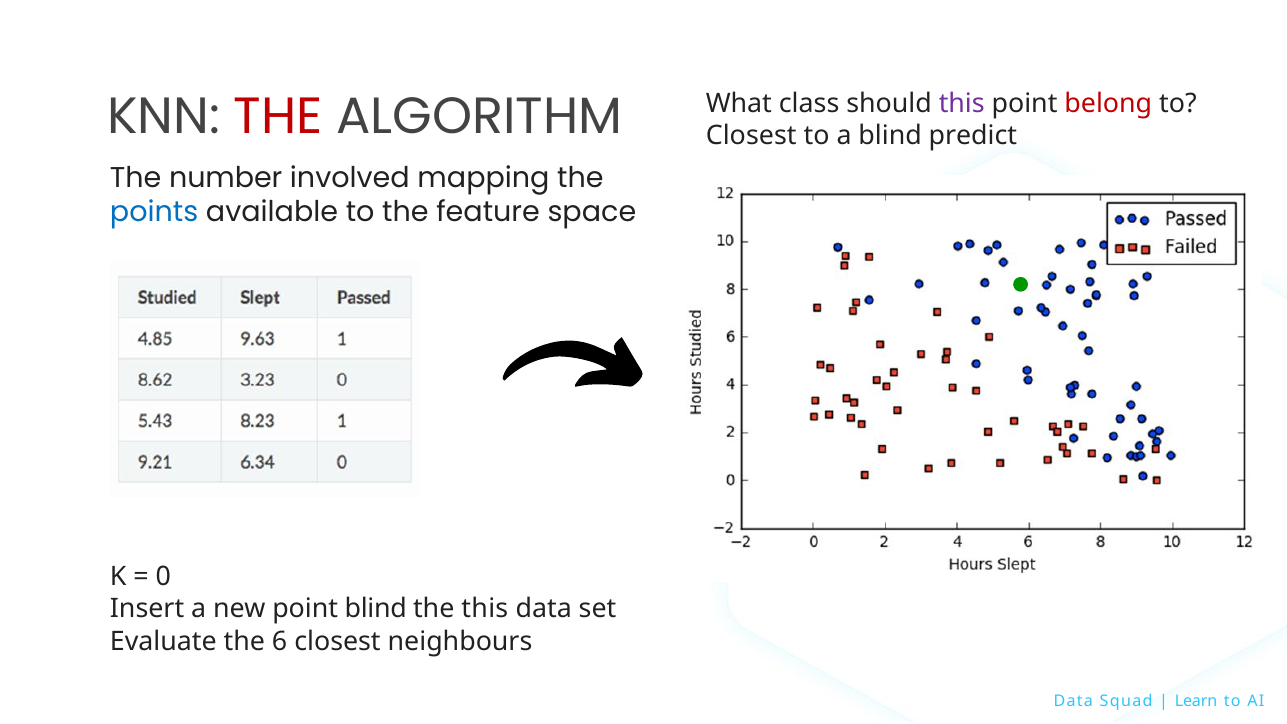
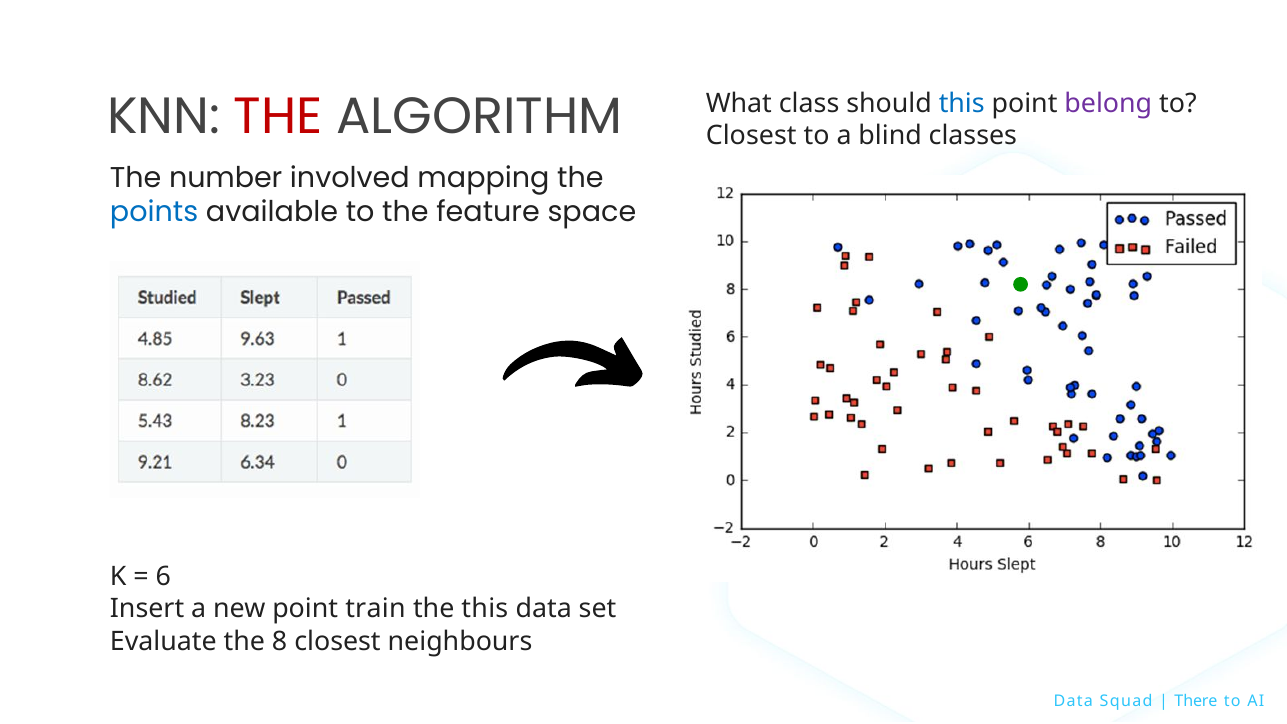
this at (962, 104) colour: purple -> blue
belong colour: red -> purple
predict: predict -> classes
0: 0 -> 6
point blind: blind -> train
6: 6 -> 8
Learn: Learn -> There
